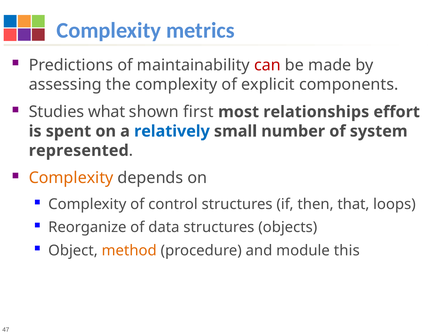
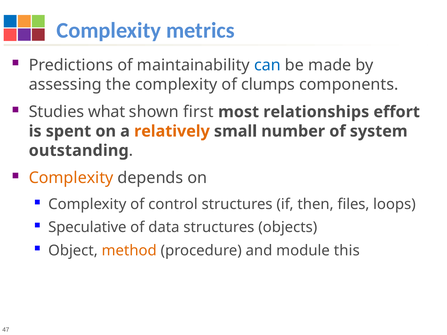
can colour: red -> blue
explicit: explicit -> clumps
relatively colour: blue -> orange
represented: represented -> outstanding
that: that -> files
Reorganize: Reorganize -> Speculative
